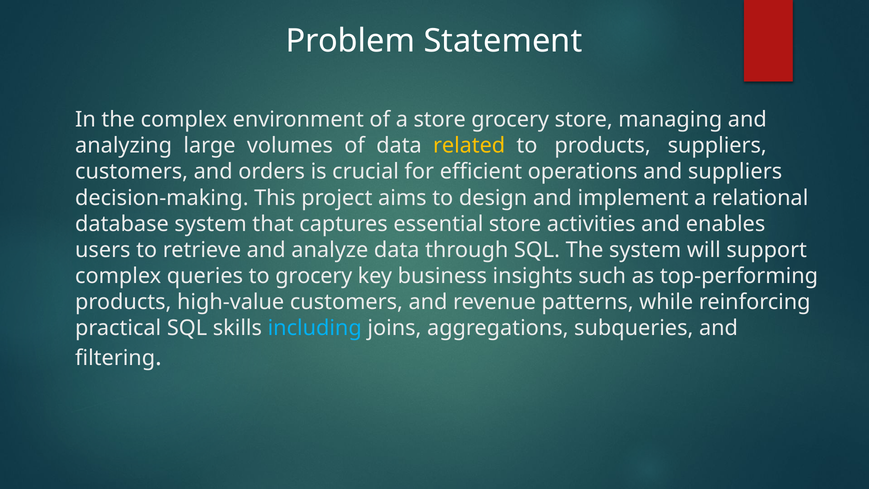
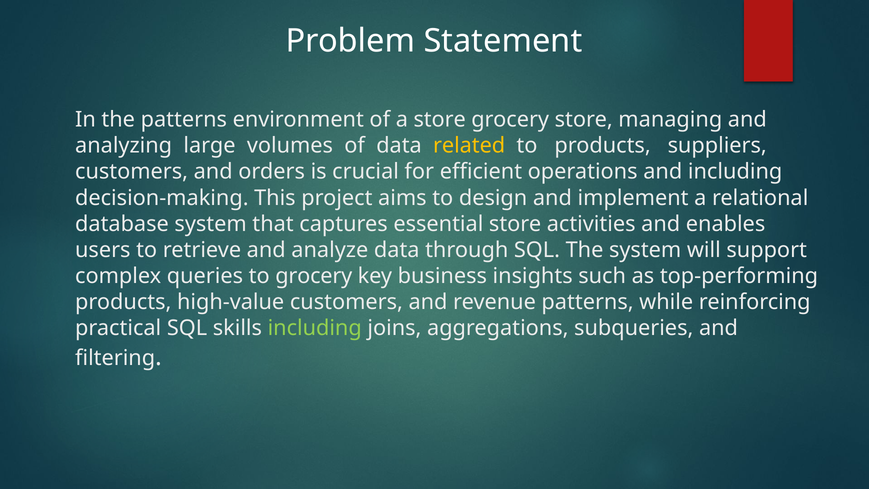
the complex: complex -> patterns
and suppliers: suppliers -> including
including at (315, 328) colour: light blue -> light green
